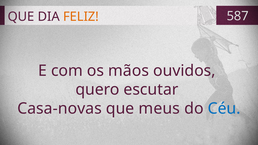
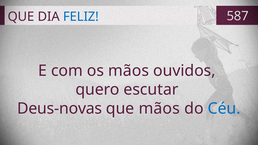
FELIZ colour: orange -> blue
Casa-novas: Casa-novas -> Deus-novas
que meus: meus -> mãos
